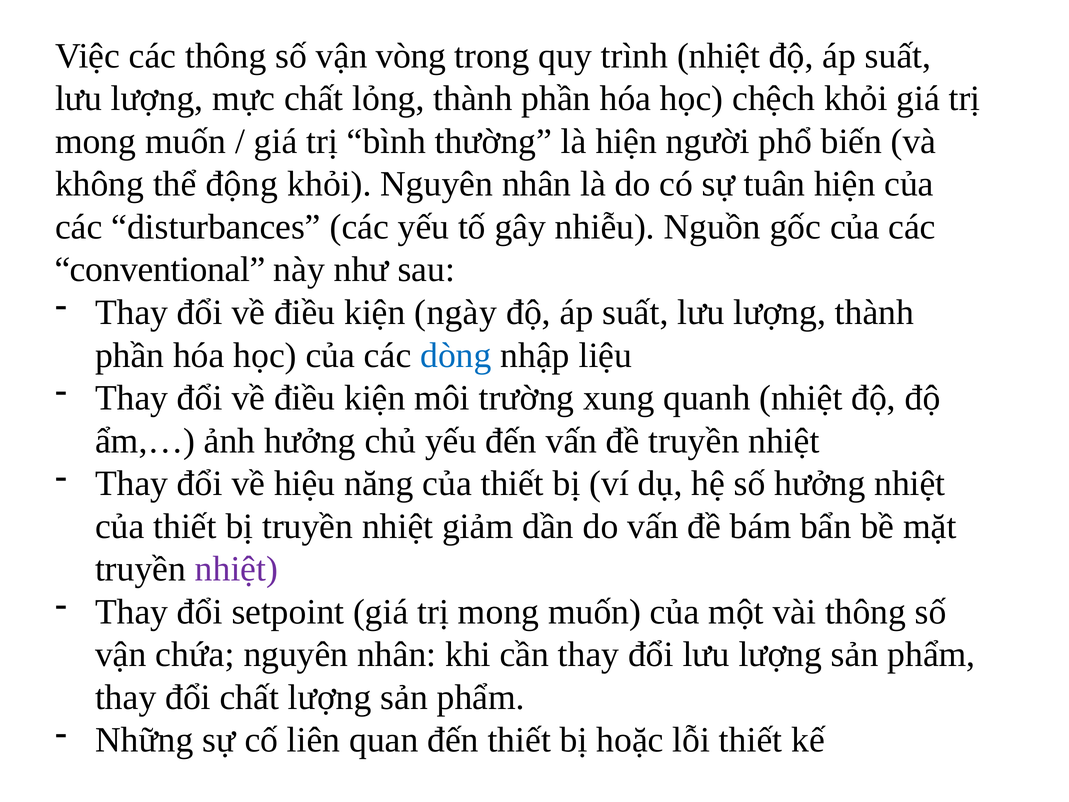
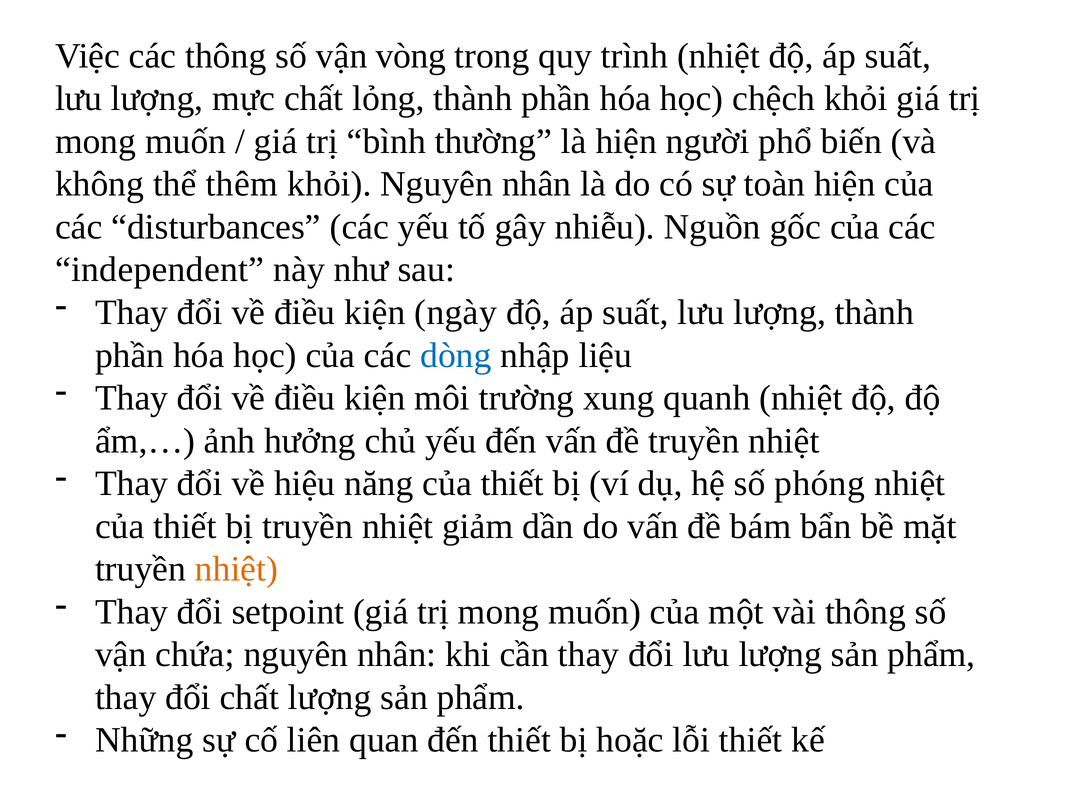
động: động -> thêm
tuân: tuân -> toàn
conventional: conventional -> independent
số hưởng: hưởng -> phóng
nhiệt at (236, 569) colour: purple -> orange
